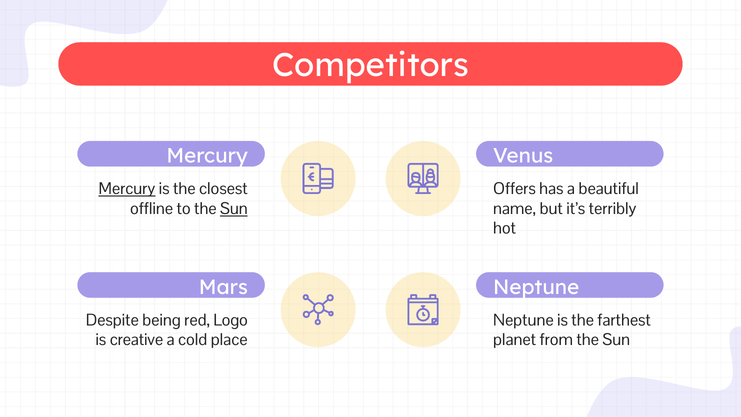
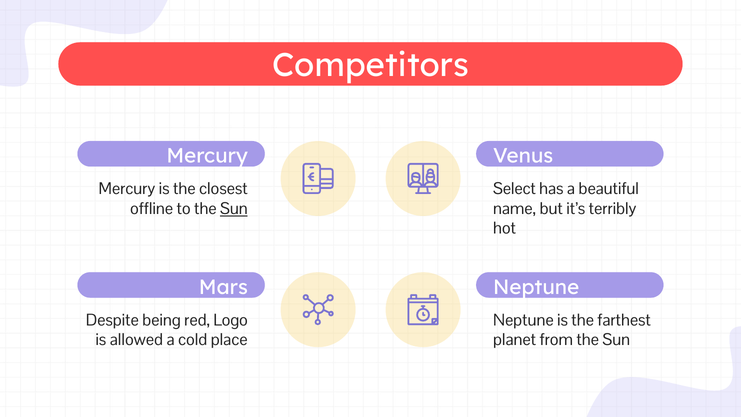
Mercury at (127, 189) underline: present -> none
Offers: Offers -> Select
creative: creative -> allowed
